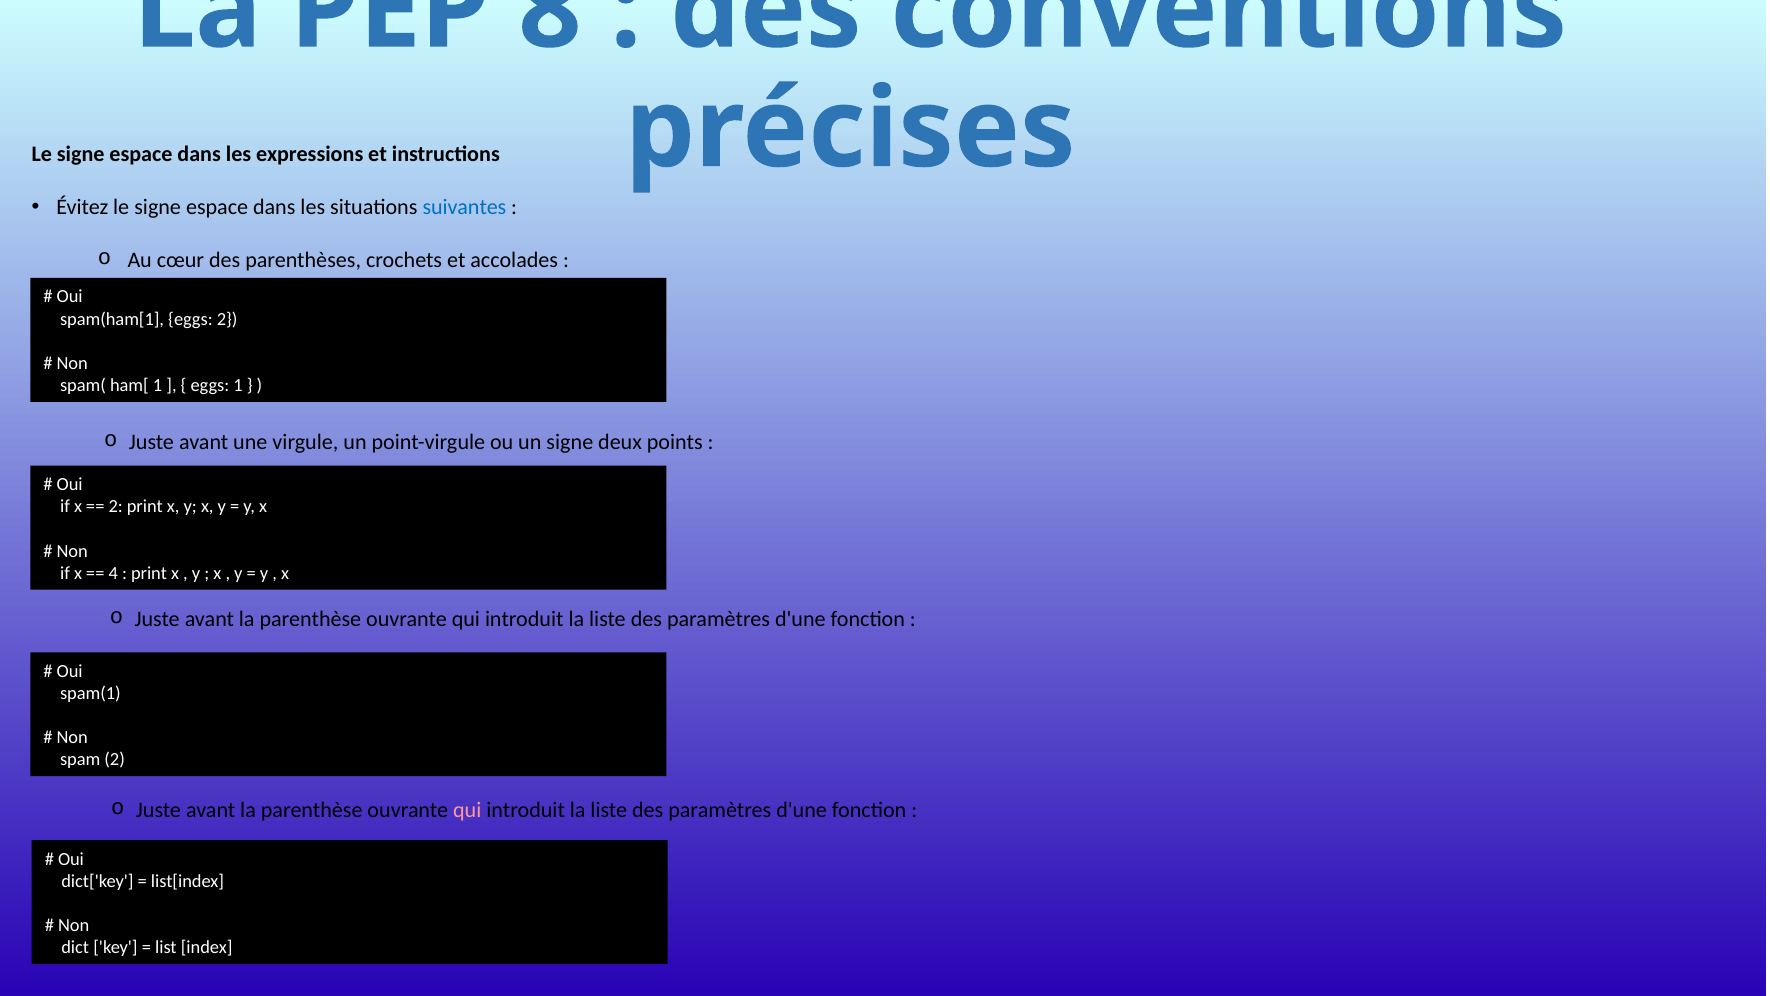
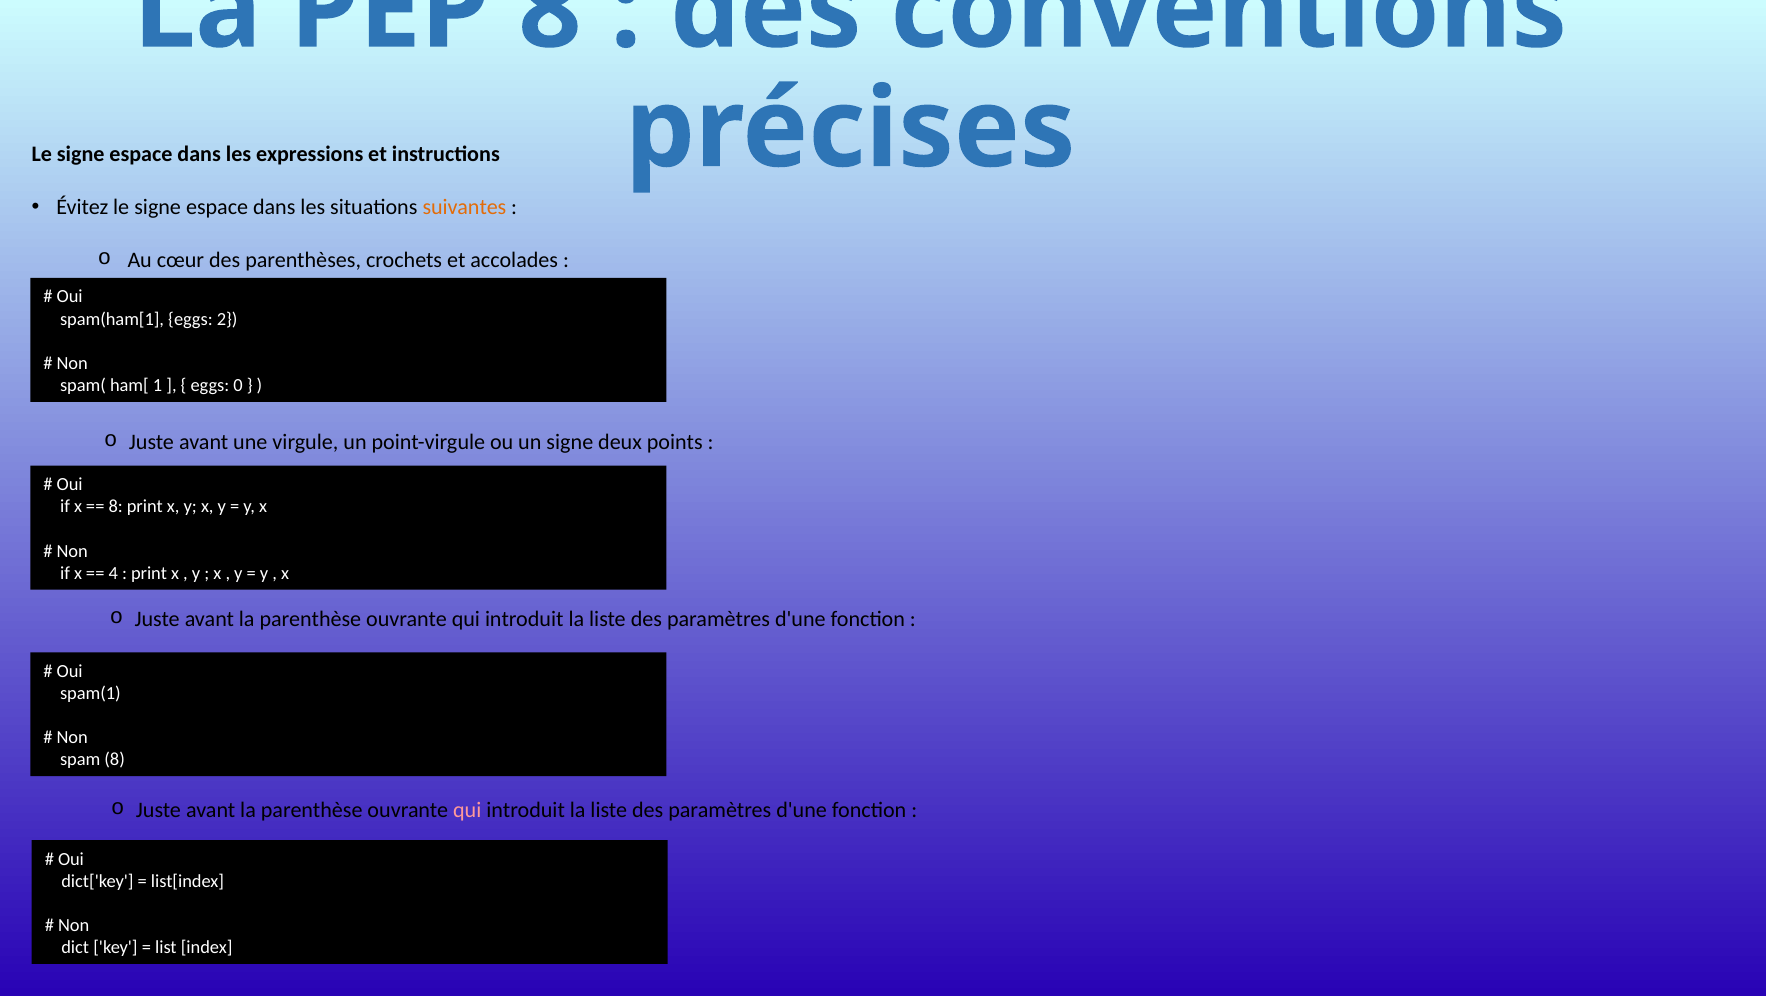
suivantes colour: blue -> orange
eggs 1: 1 -> 0
2 at (116, 507): 2 -> 8
spam 2: 2 -> 8
